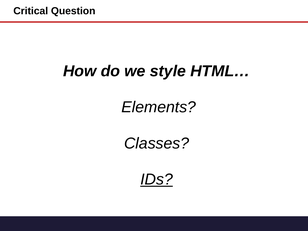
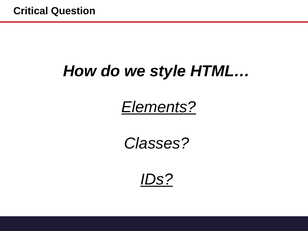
Elements underline: none -> present
